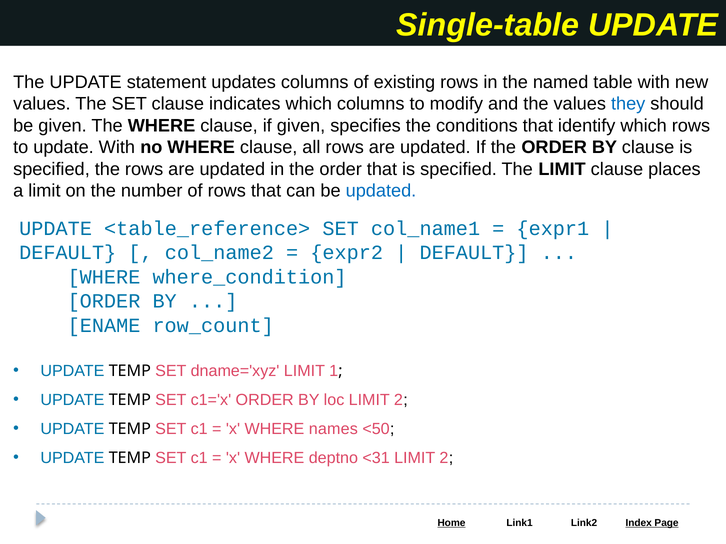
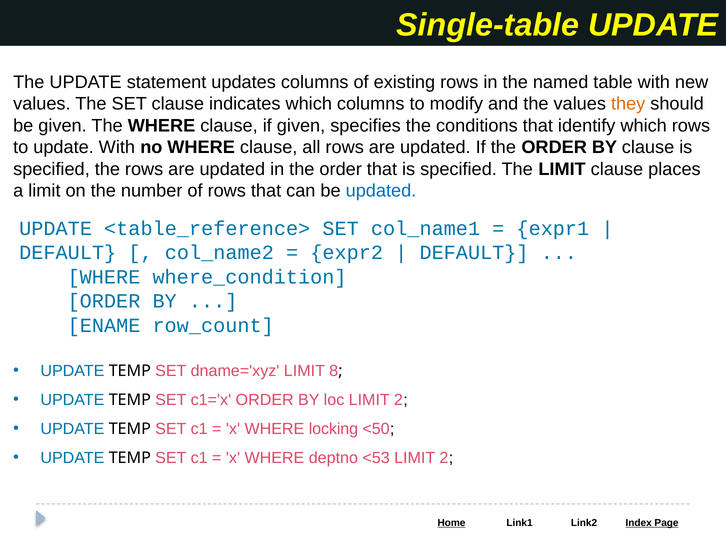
they colour: blue -> orange
1: 1 -> 8
names: names -> locking
<31: <31 -> <53
